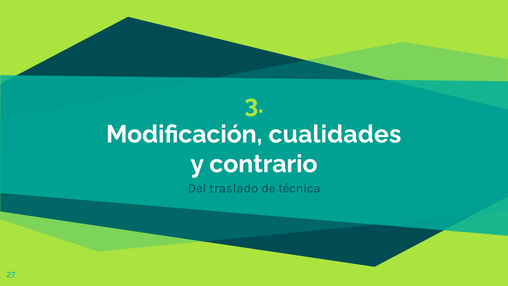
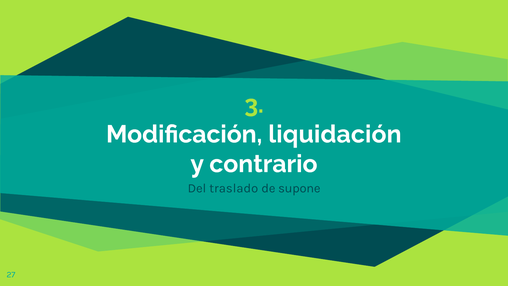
cualidades: cualidades -> liquidación
técnica: técnica -> supone
